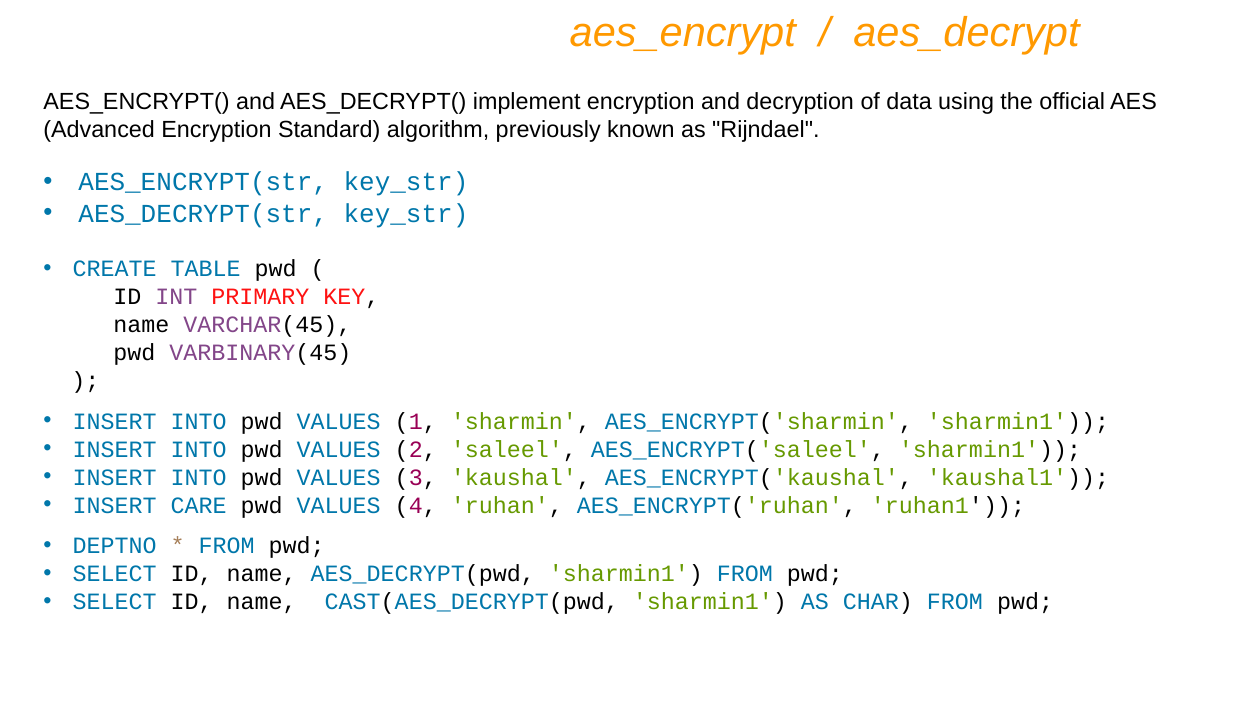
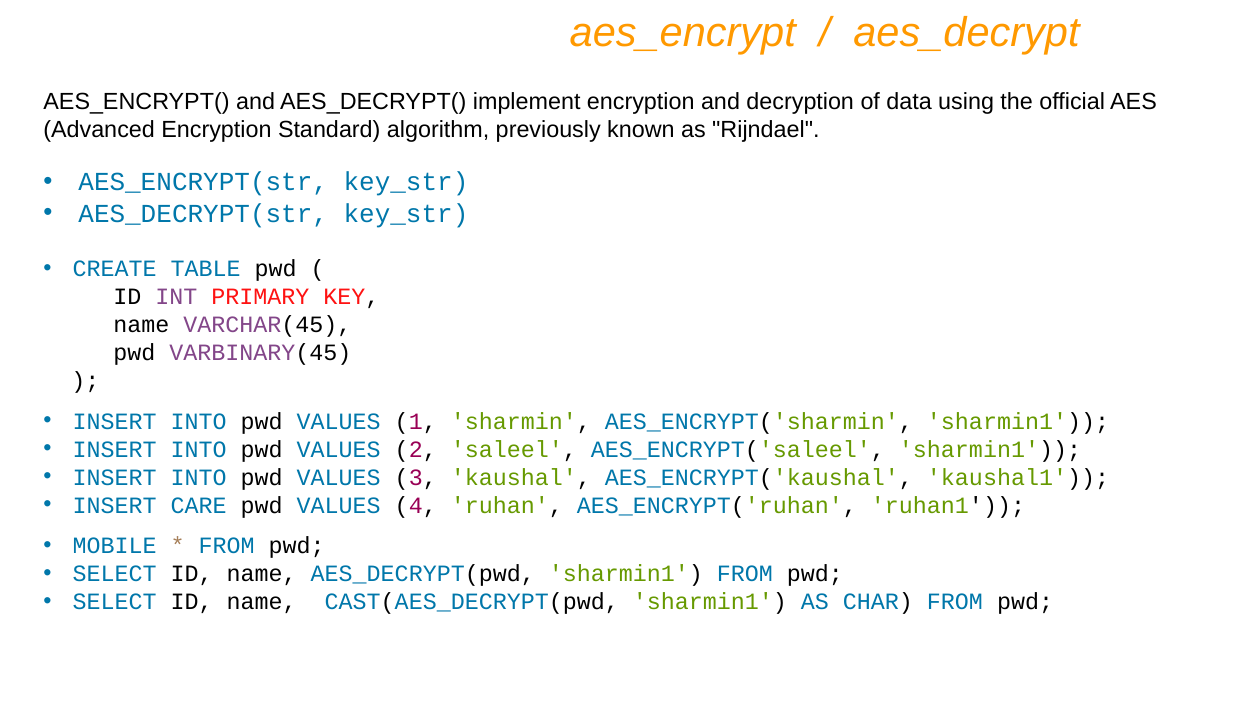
DEPTNO: DEPTNO -> MOBILE
